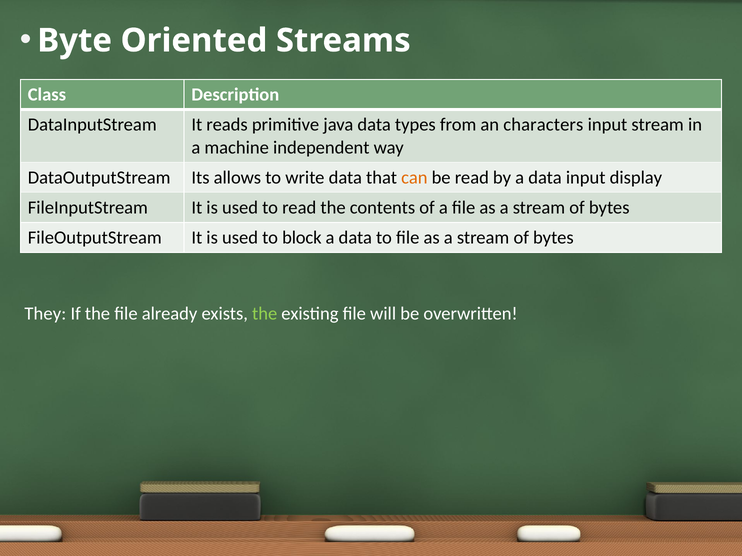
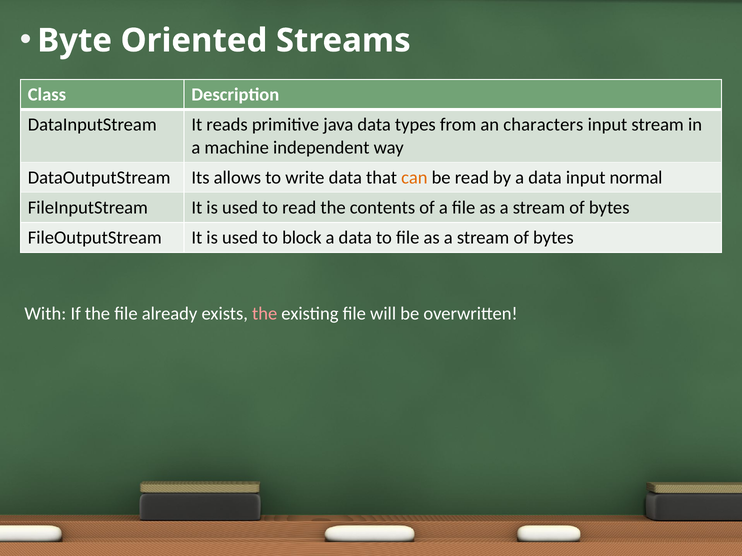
display: display -> normal
They: They -> With
the at (265, 314) colour: light green -> pink
